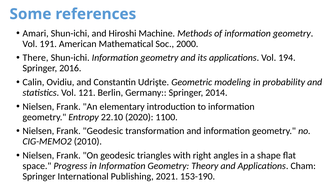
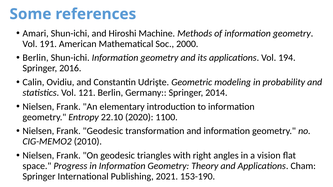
There at (36, 58): There -> Berlin
shape: shape -> vision
